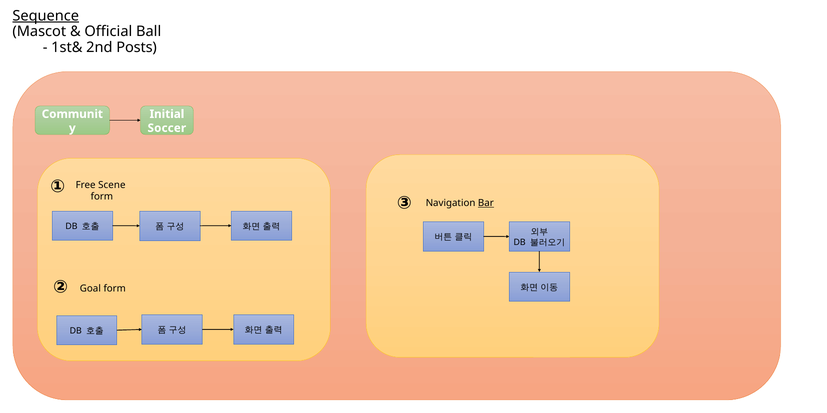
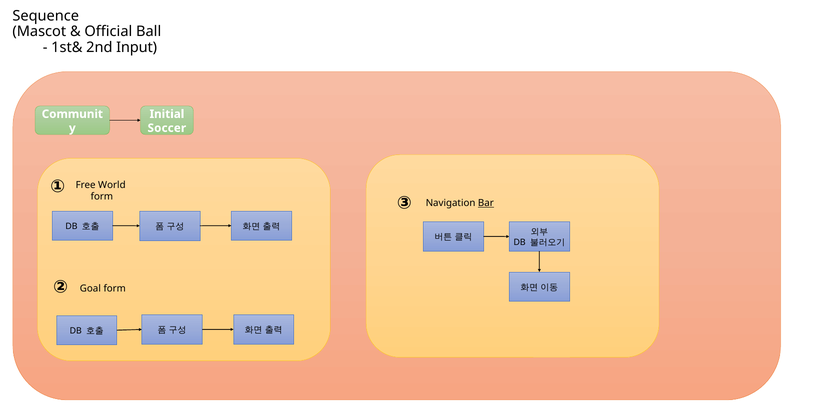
Sequence underline: present -> none
Posts: Posts -> Input
Scene: Scene -> World
